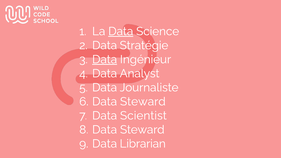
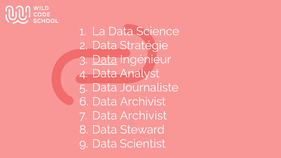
Data at (121, 31) underline: present -> none
Steward at (143, 102): Steward -> Archivist
Scientist at (143, 116): Scientist -> Archivist
Librarian: Librarian -> Scientist
